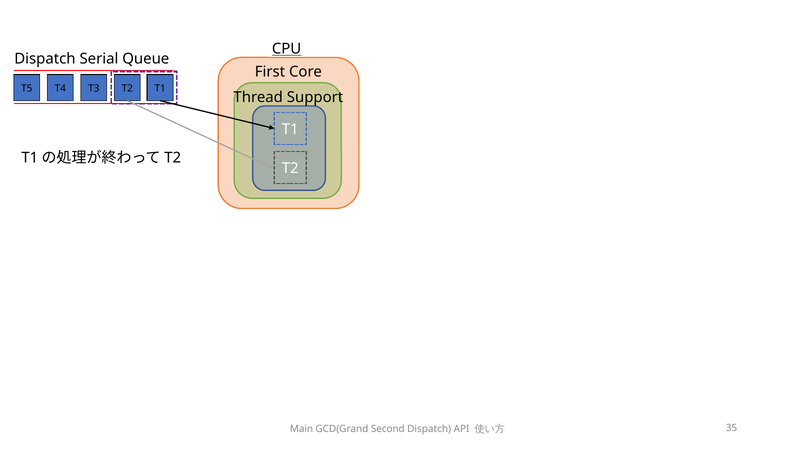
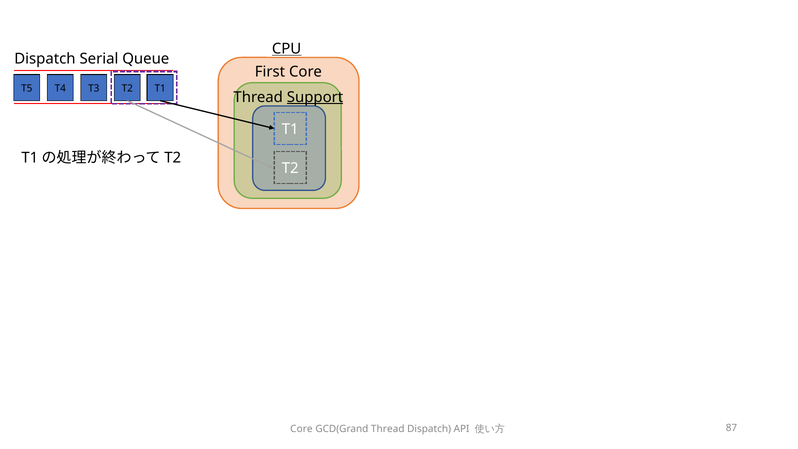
Support underline: none -> present
Main at (302, 429): Main -> Core
GCD(Grand Second: Second -> Thread
35: 35 -> 87
